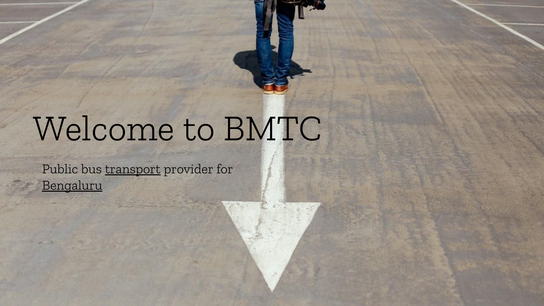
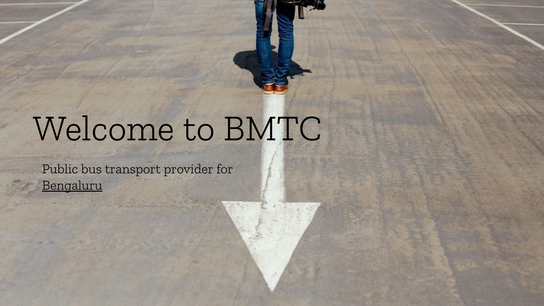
transport underline: present -> none
